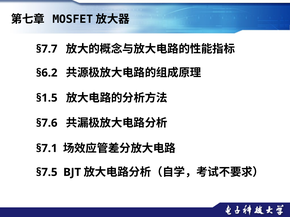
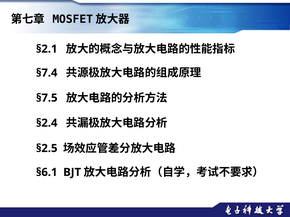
§7.7: §7.7 -> §2.1
§6.2: §6.2 -> §7.4
§1.5: §1.5 -> §7.5
§7.6: §7.6 -> §2.4
§7.1: §7.1 -> §2.5
§7.5: §7.5 -> §6.1
